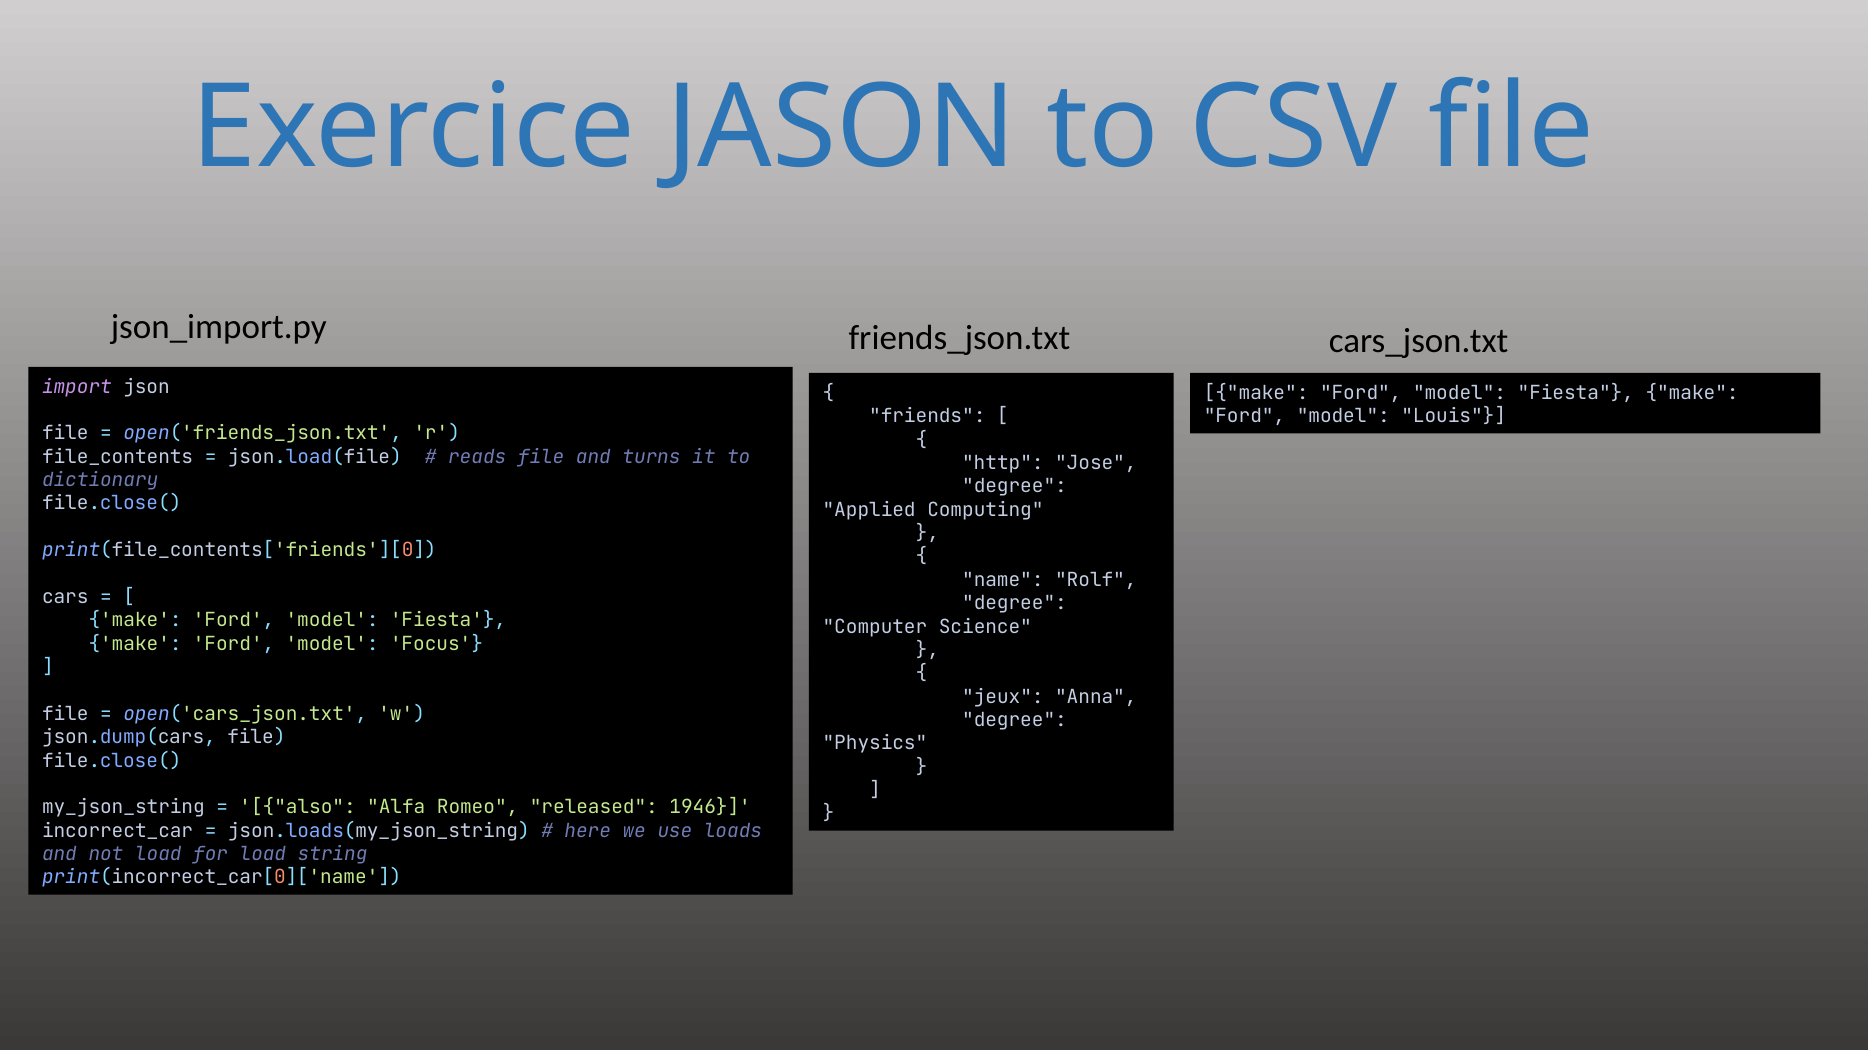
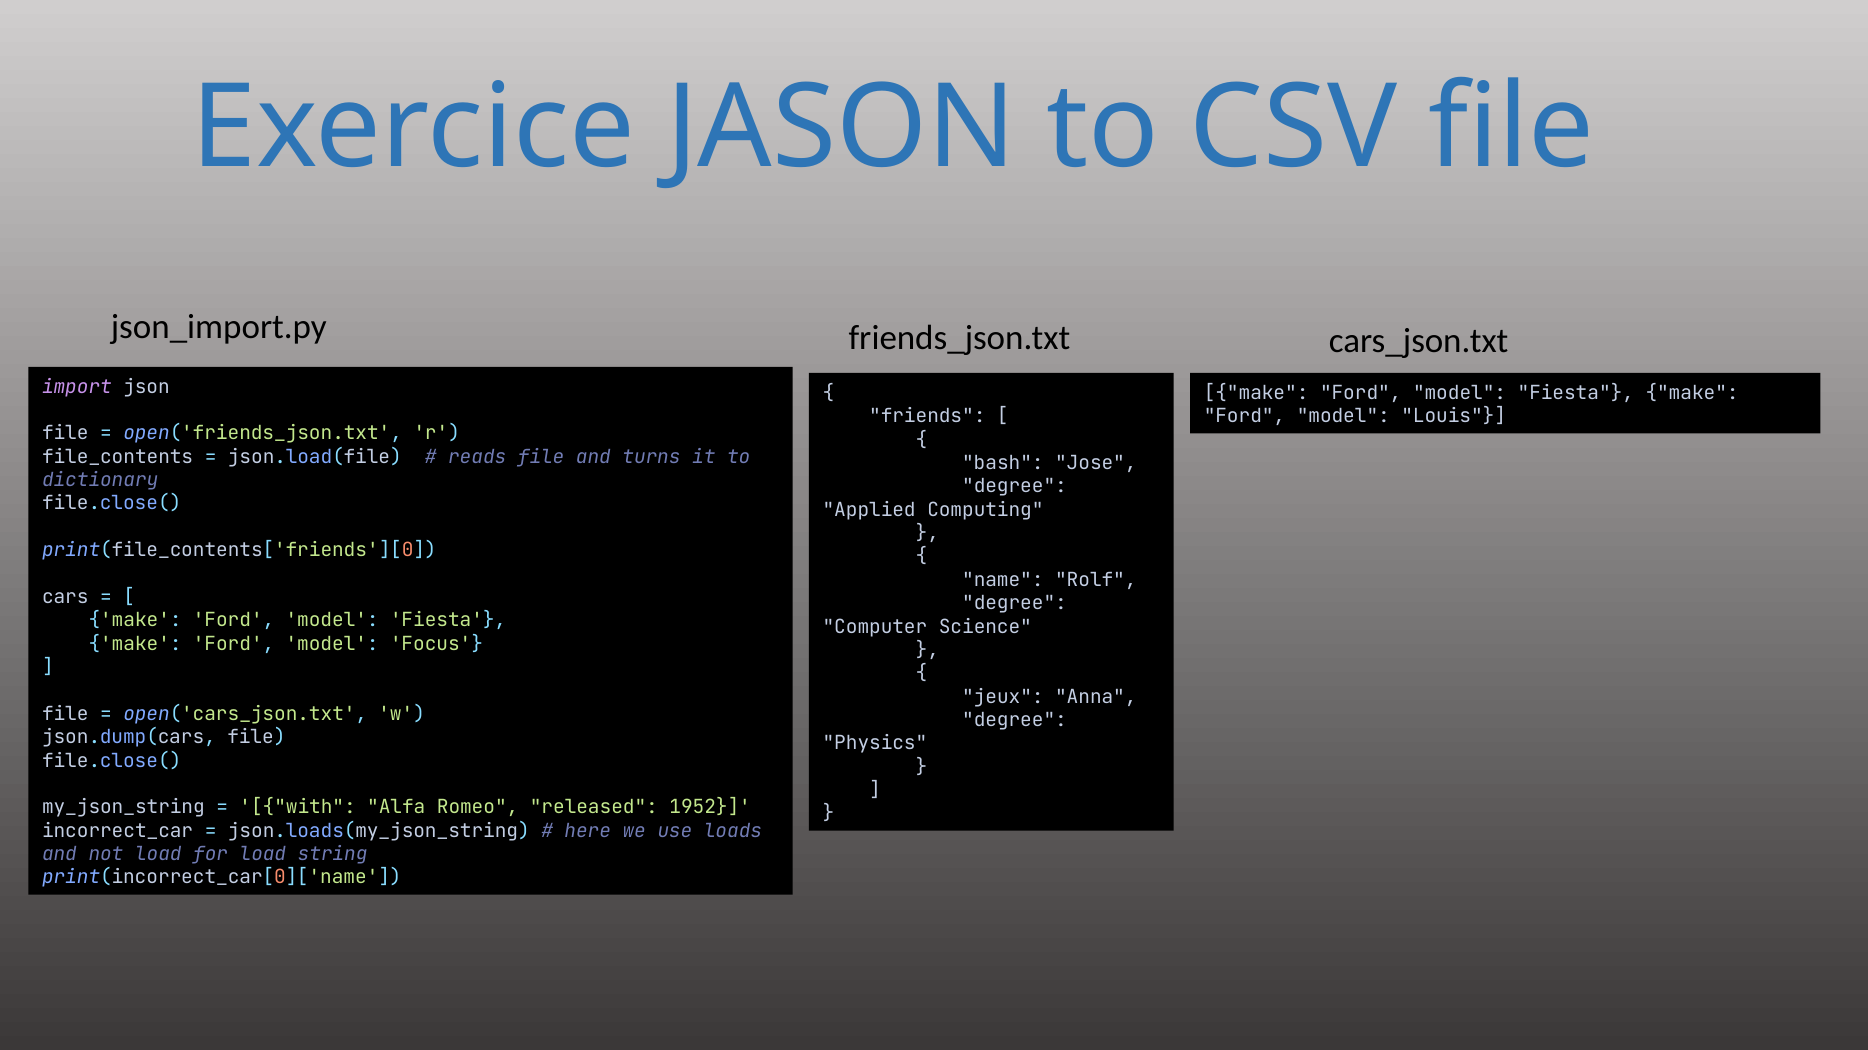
http: http -> bash
also: also -> with
1946: 1946 -> 1952
